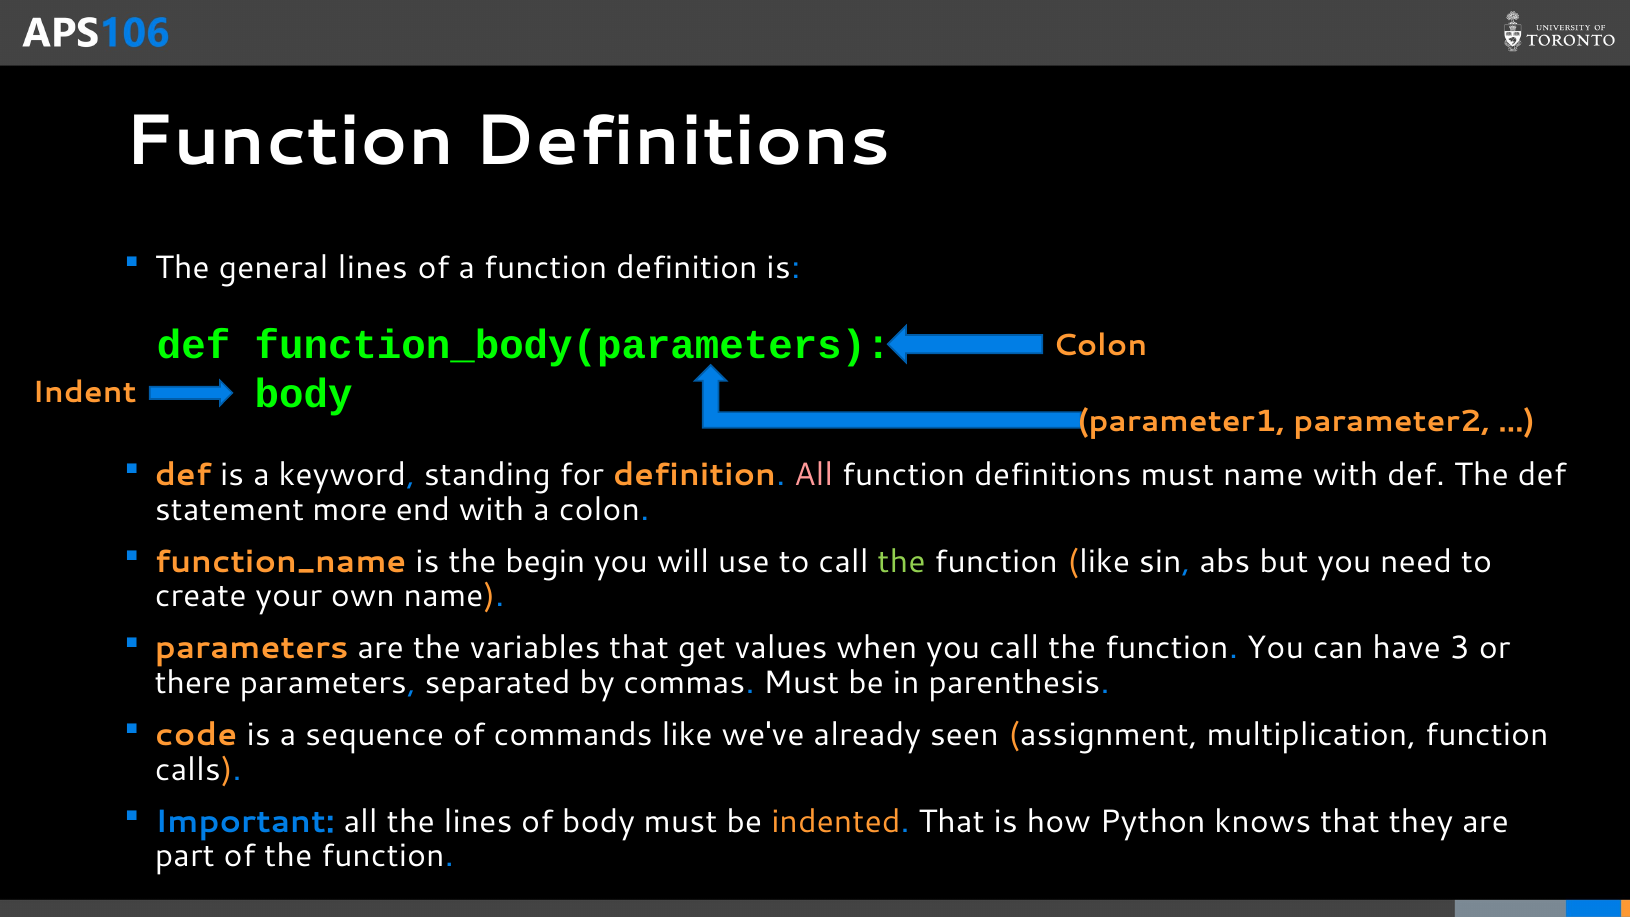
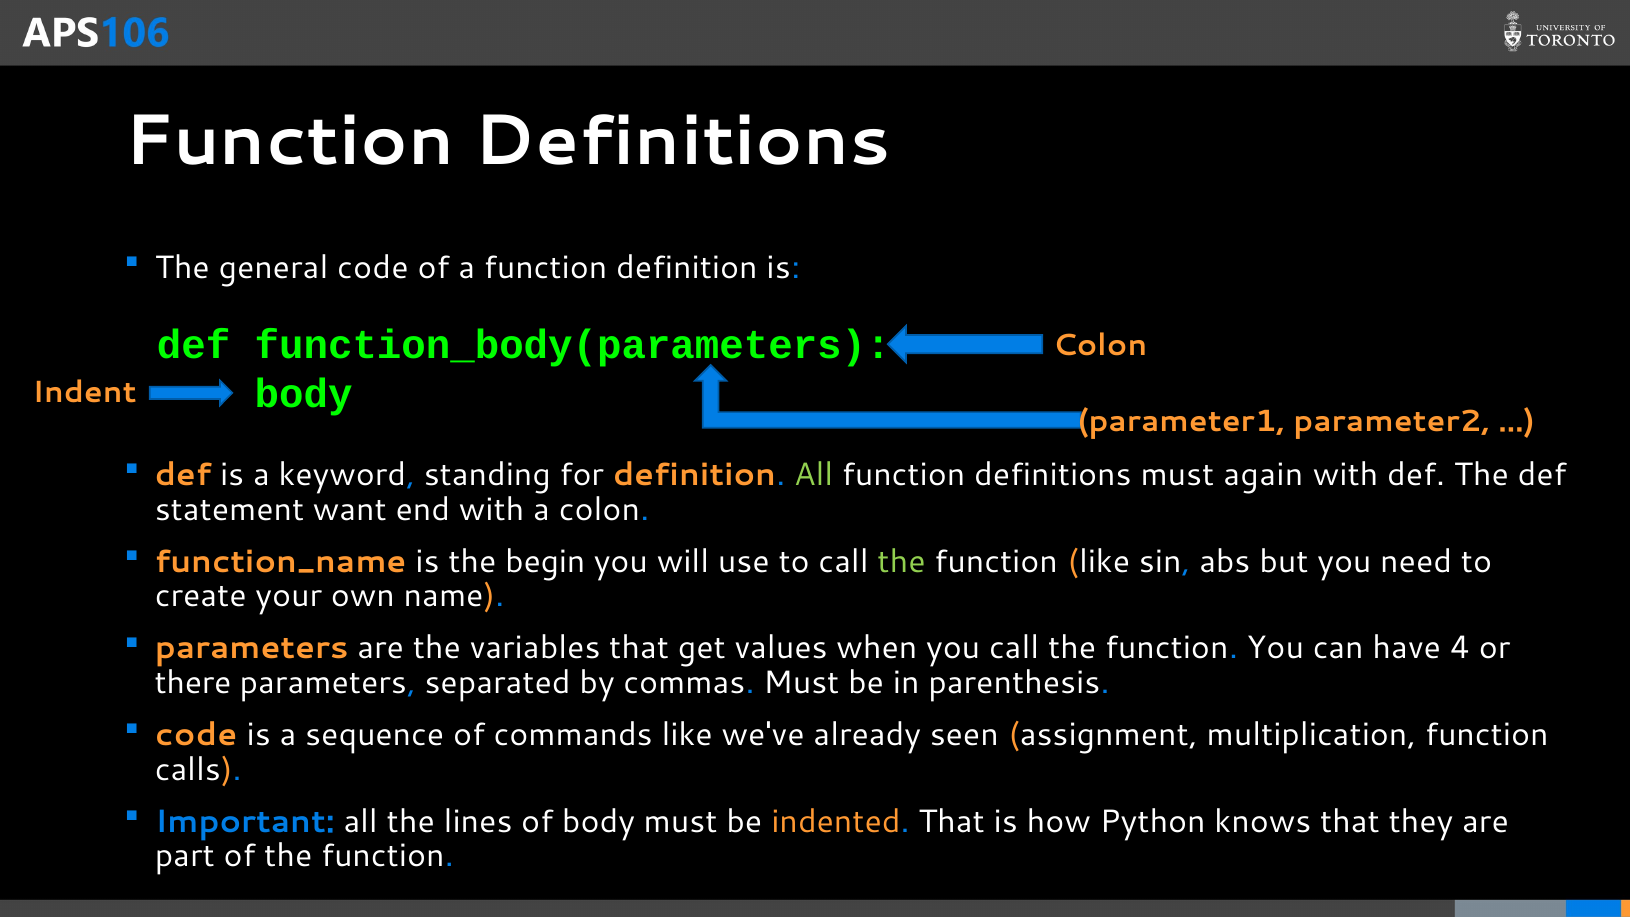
general lines: lines -> code
All at (814, 475) colour: pink -> light green
must name: name -> again
more: more -> want
3: 3 -> 4
